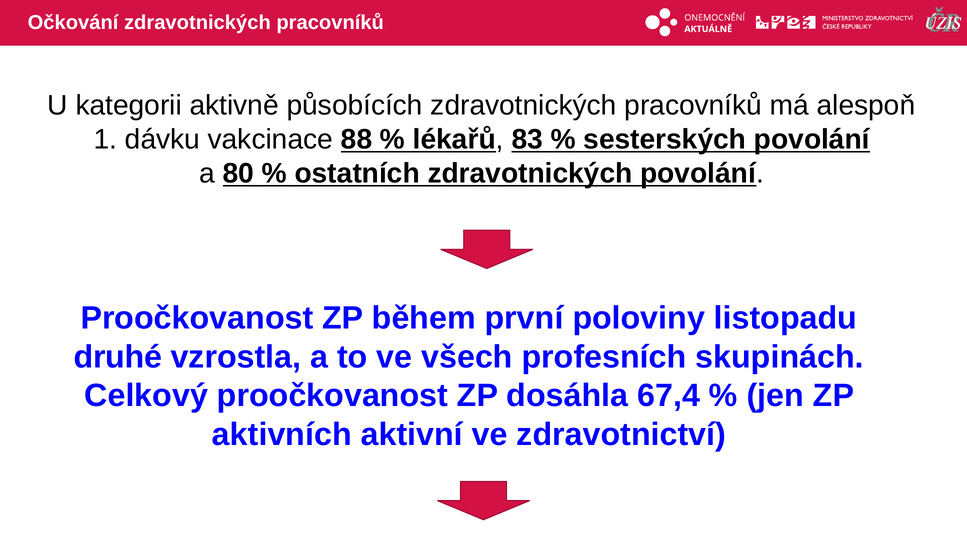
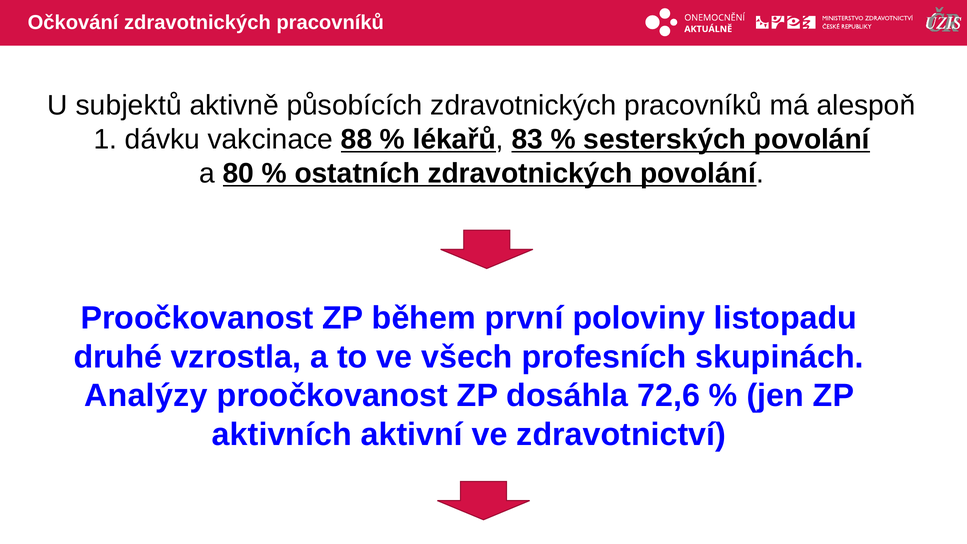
kategorii: kategorii -> subjektů
Celkový: Celkový -> Analýzy
67,4: 67,4 -> 72,6
